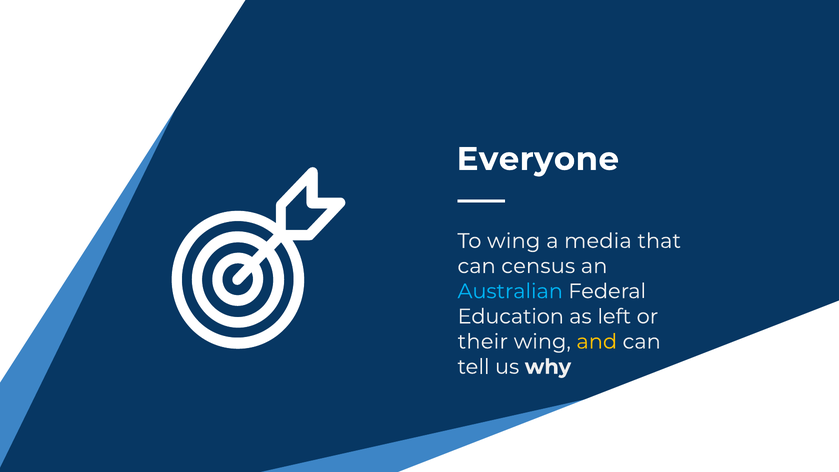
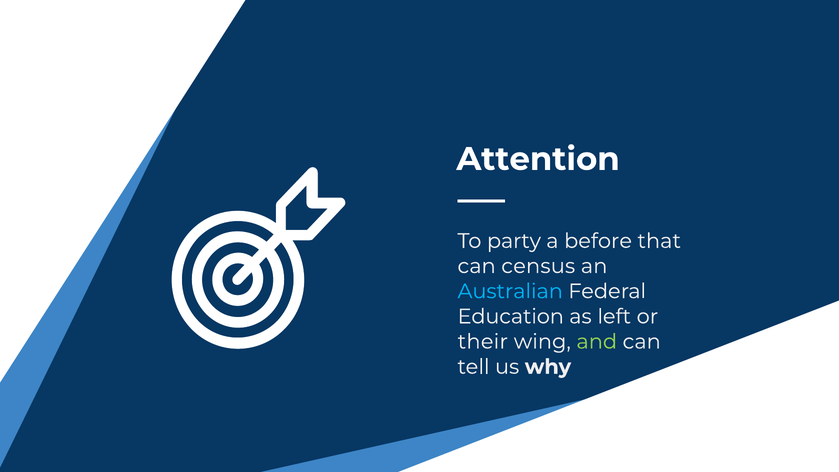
Everyone: Everyone -> Attention
To wing: wing -> party
media: media -> before
and colour: yellow -> light green
